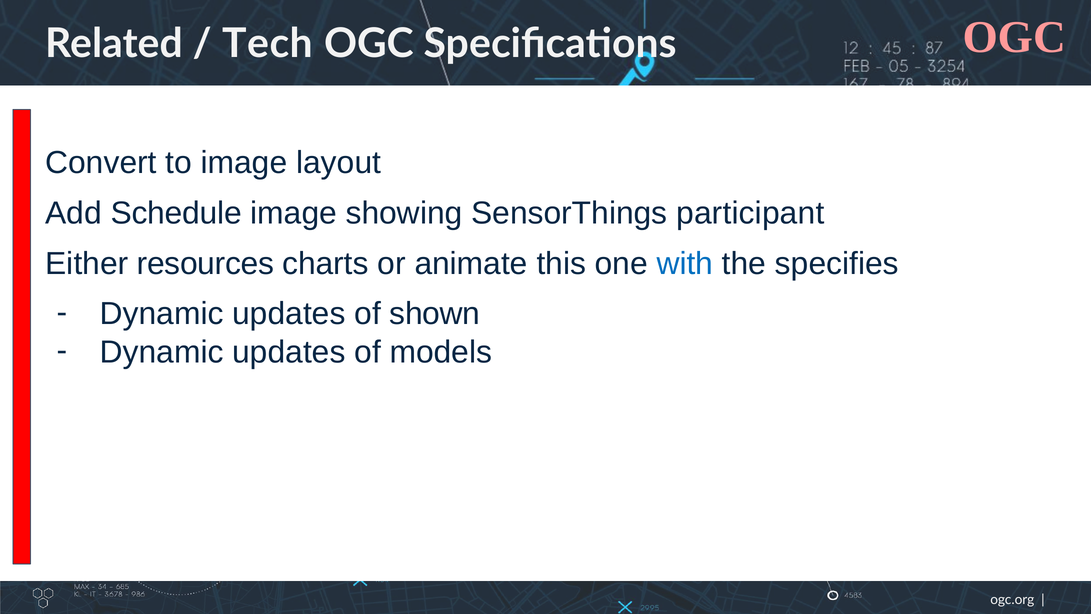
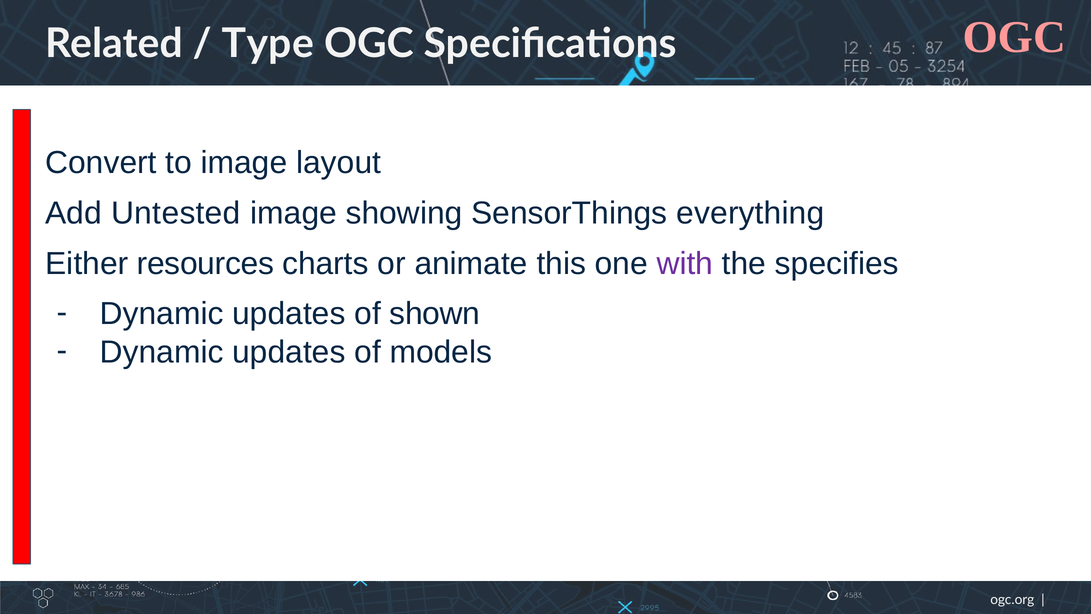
Tech: Tech -> Type
Schedule: Schedule -> Untested
participant: participant -> everything
with colour: blue -> purple
